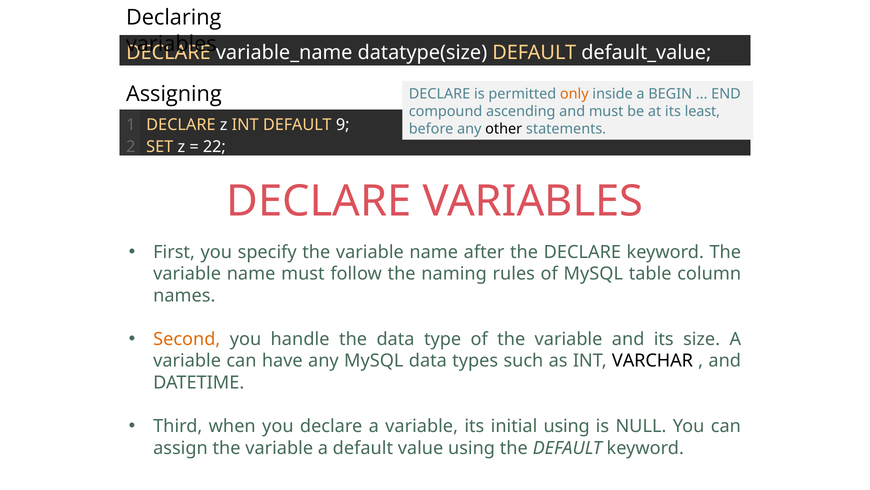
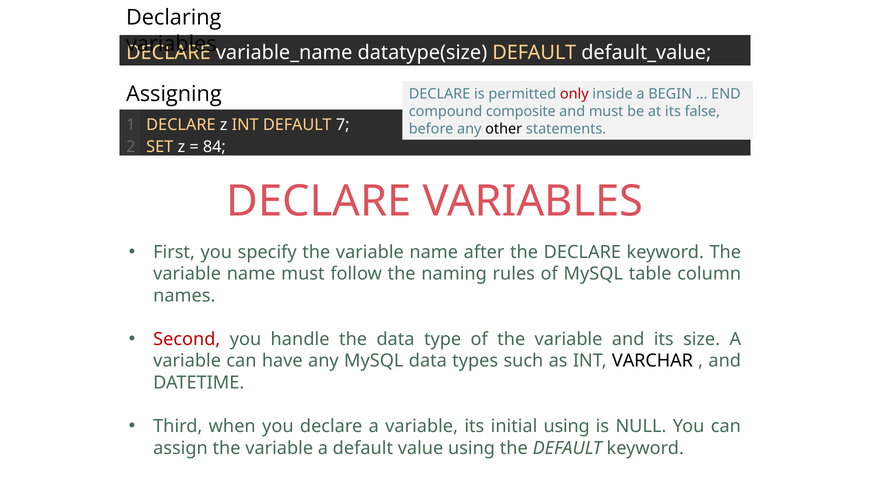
only colour: orange -> red
ascending: ascending -> composite
least: least -> false
9: 9 -> 7
22: 22 -> 84
Second colour: orange -> red
